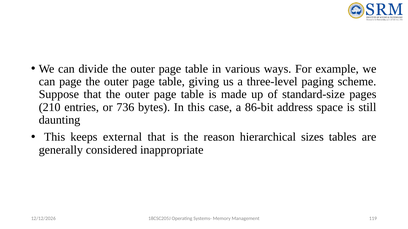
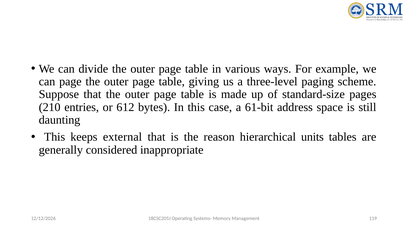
736: 736 -> 612
86-bit: 86-bit -> 61-bit
sizes: sizes -> units
